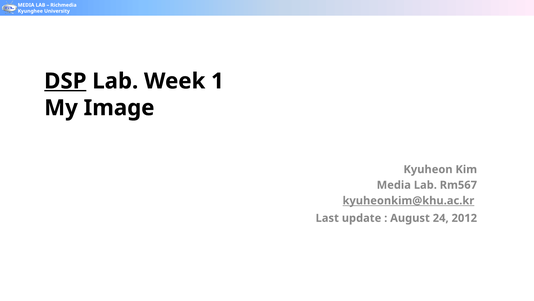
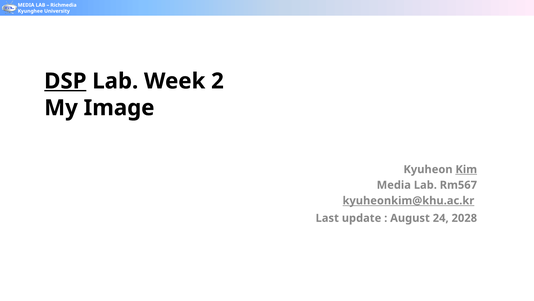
1: 1 -> 2
Kim underline: none -> present
2012: 2012 -> 2028
